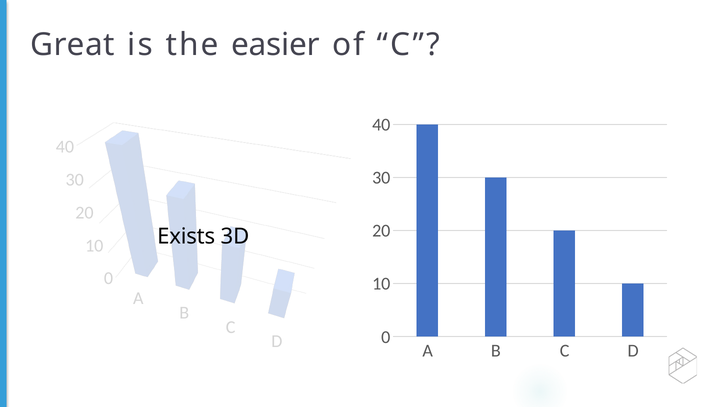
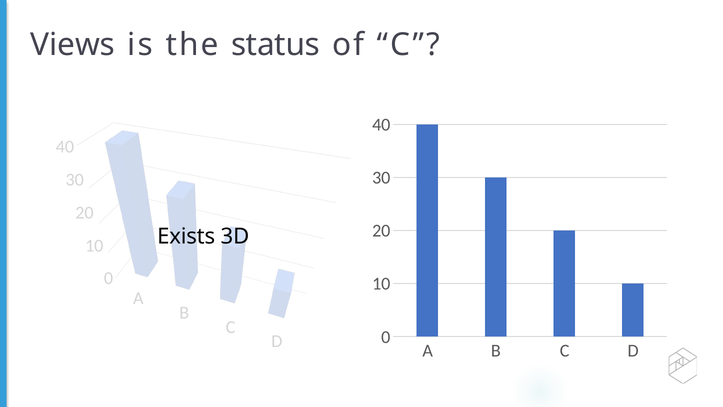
Great: Great -> Views
easier: easier -> status
